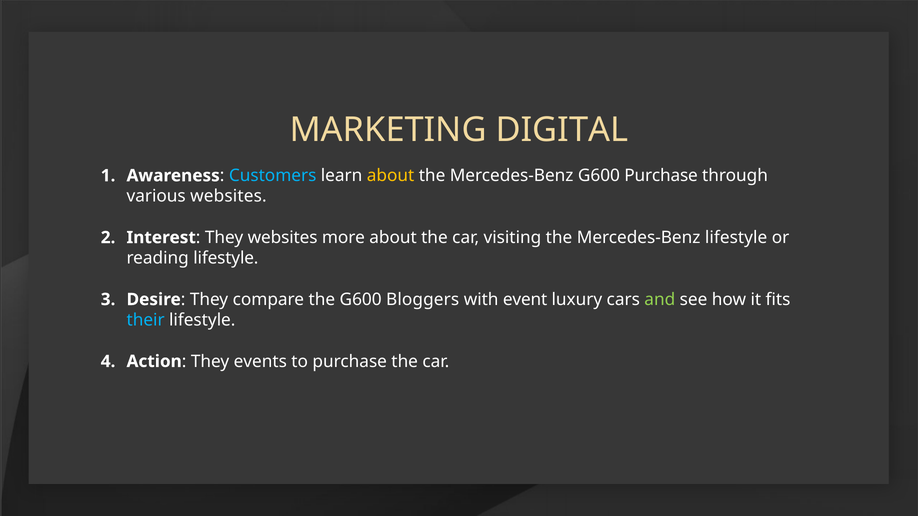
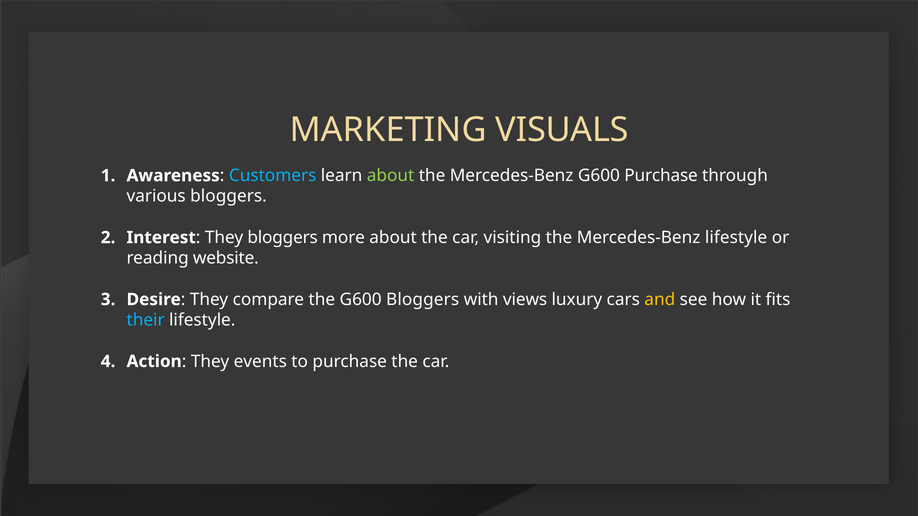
DIGITAL: DIGITAL -> VISUALS
about at (391, 176) colour: yellow -> light green
various websites: websites -> bloggers
They websites: websites -> bloggers
reading lifestyle: lifestyle -> website
event: event -> views
and colour: light green -> yellow
